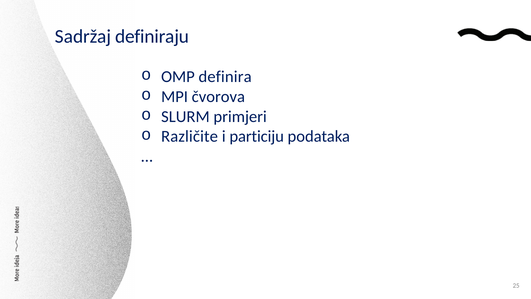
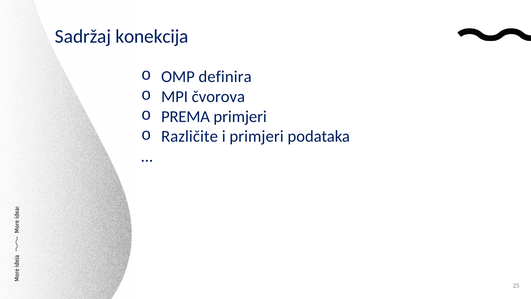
definiraju: definiraju -> konekcija
SLURM: SLURM -> PREMA
i particiju: particiju -> primjeri
